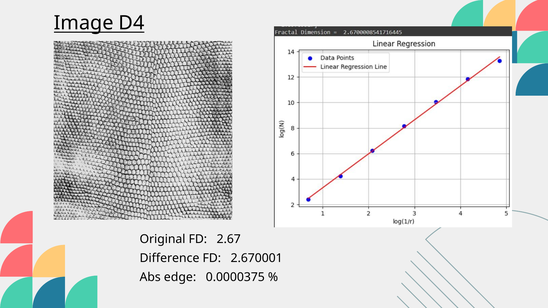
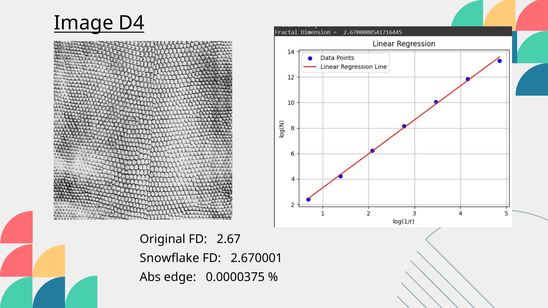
Difference: Difference -> Snowflake
